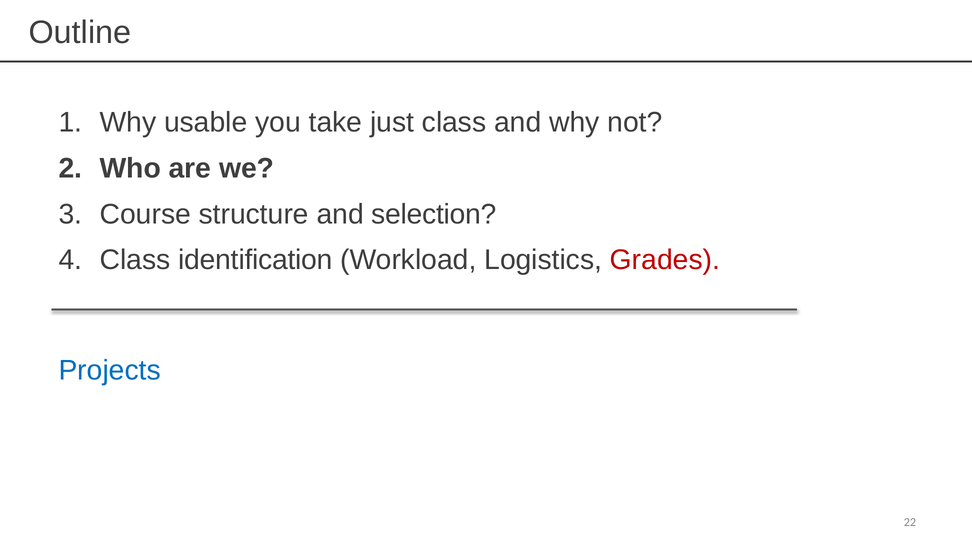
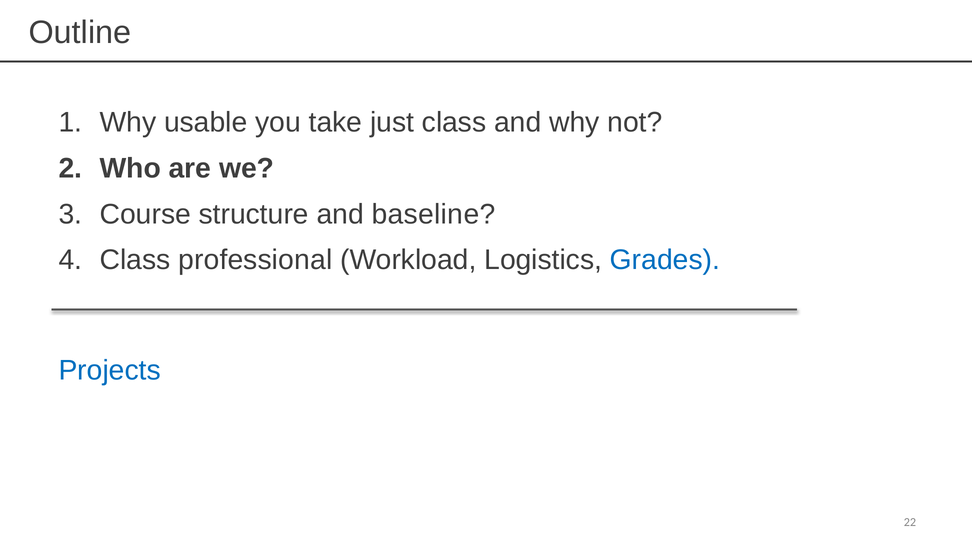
selection: selection -> baseline
identification: identification -> professional
Grades colour: red -> blue
